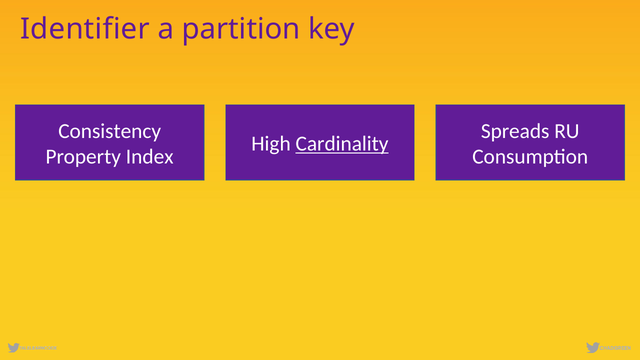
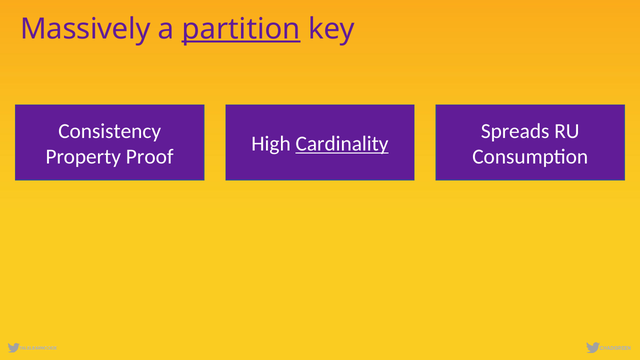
Identifier: Identifier -> Massively
partition underline: none -> present
Index: Index -> Proof
